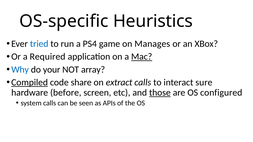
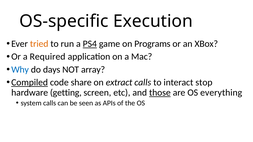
Heuristics: Heuristics -> Execution
tried colour: blue -> orange
PS4 underline: none -> present
Manages: Manages -> Programs
Mac underline: present -> none
your: your -> days
sure: sure -> stop
before: before -> getting
configured: configured -> everything
